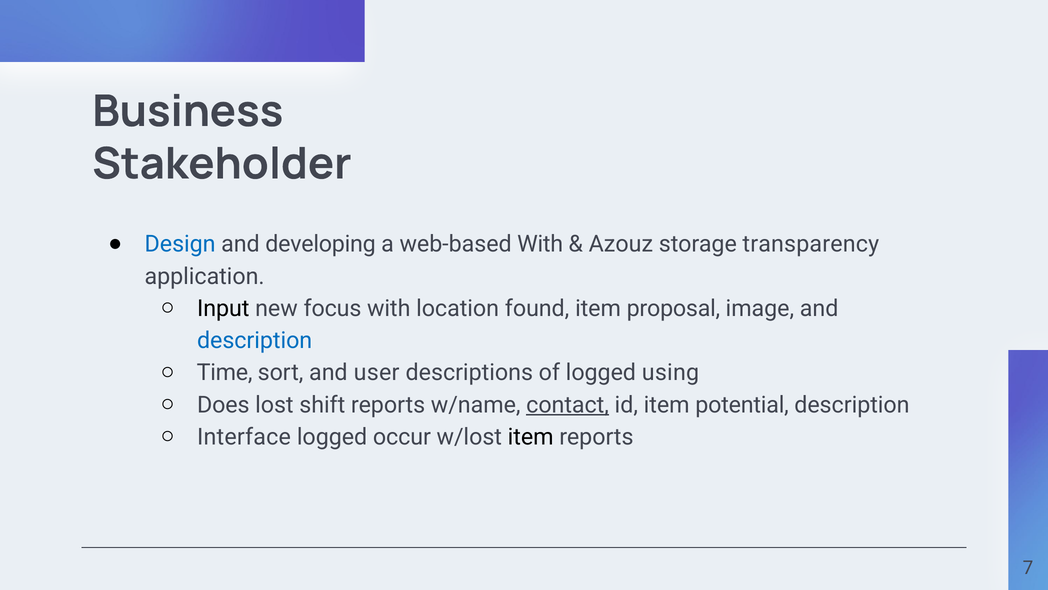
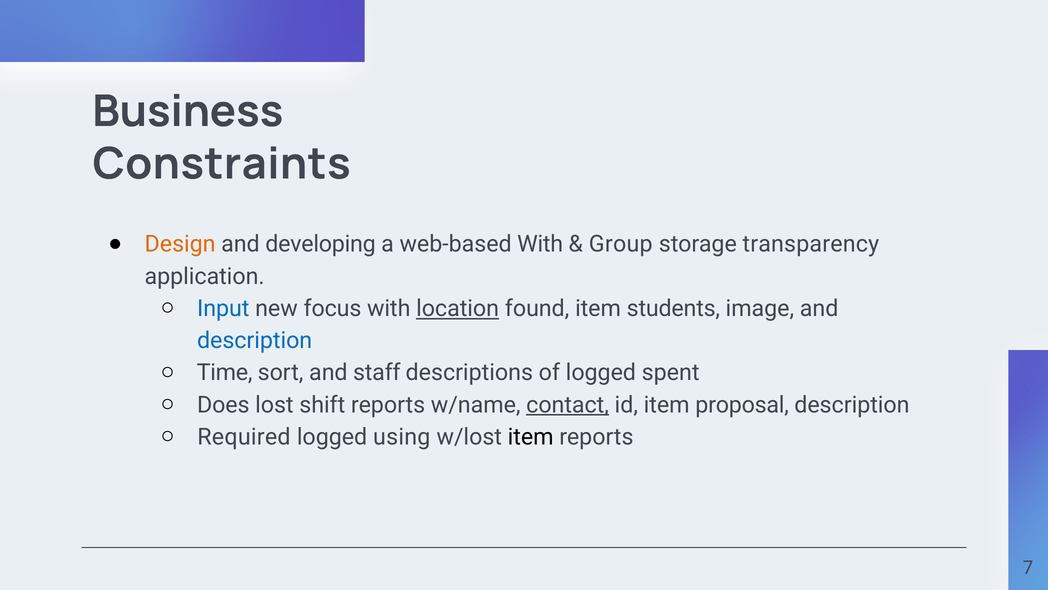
Stakeholder: Stakeholder -> Constraints
Design colour: blue -> orange
Azouz: Azouz -> Group
Input colour: black -> blue
location underline: none -> present
proposal: proposal -> students
user: user -> staff
using: using -> spent
potential: potential -> proposal
Interface: Interface -> Required
occur: occur -> using
